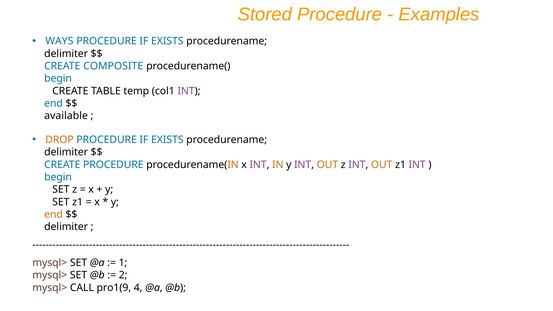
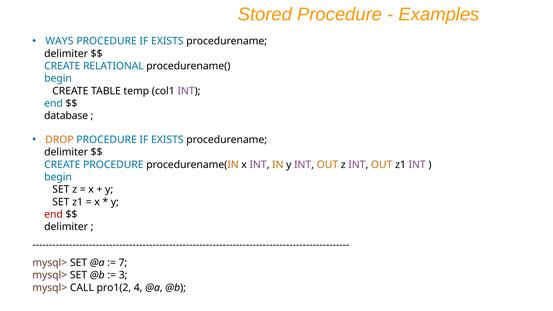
COMPOSITE: COMPOSITE -> RELATIONAL
available: available -> database
end at (54, 214) colour: orange -> red
1: 1 -> 7
2: 2 -> 3
pro1(9: pro1(9 -> pro1(2
